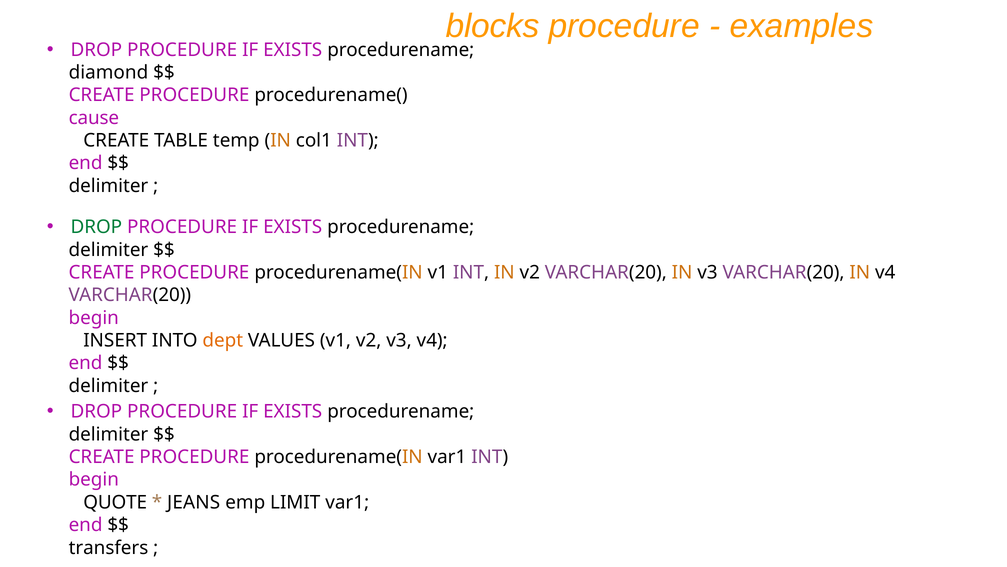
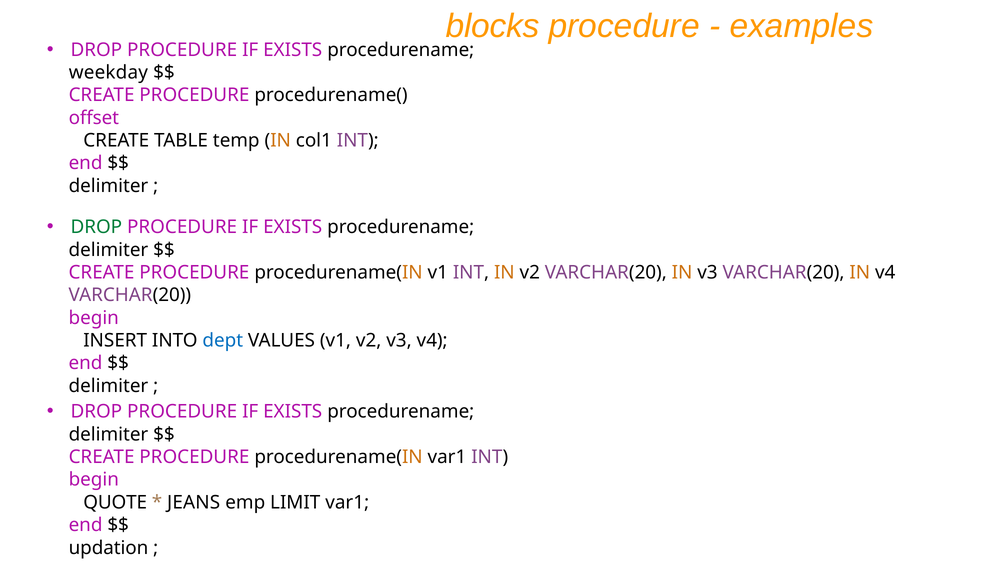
diamond: diamond -> weekday
cause: cause -> offset
dept colour: orange -> blue
transfers: transfers -> updation
